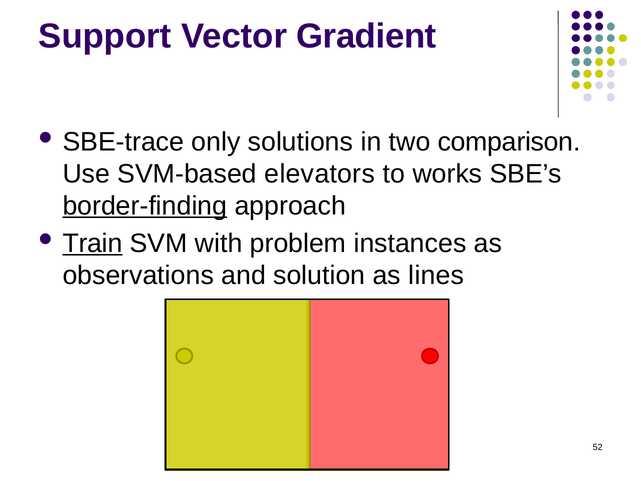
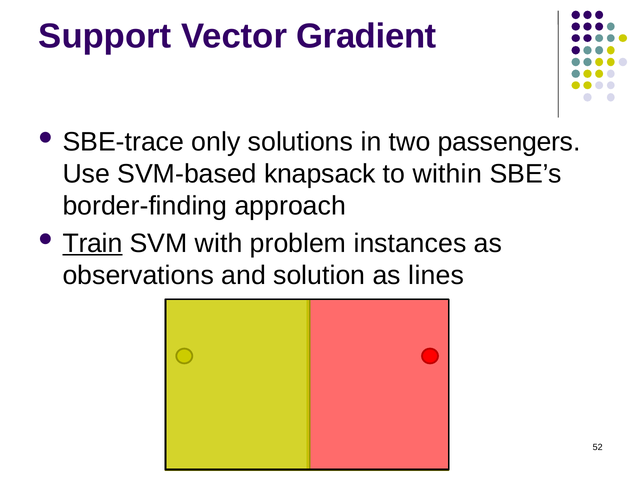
comparison: comparison -> passengers
elevators: elevators -> knapsack
works: works -> within
border-finding underline: present -> none
